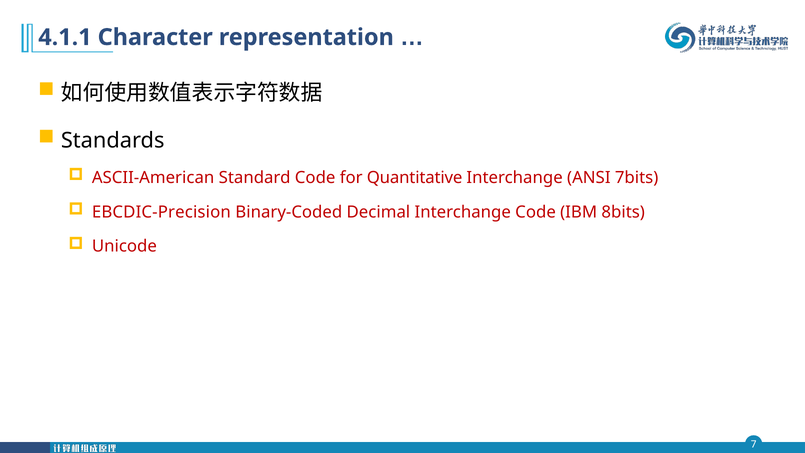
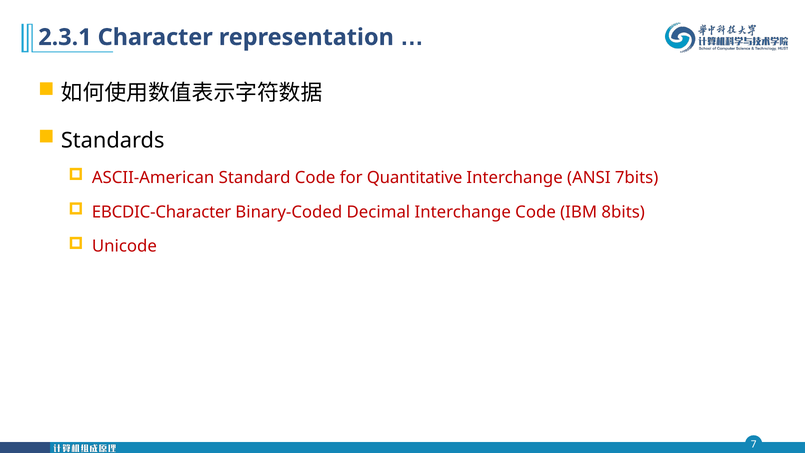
4.1.1: 4.1.1 -> 2.3.1
EBCDIC-Precision: EBCDIC-Precision -> EBCDIC-Character
